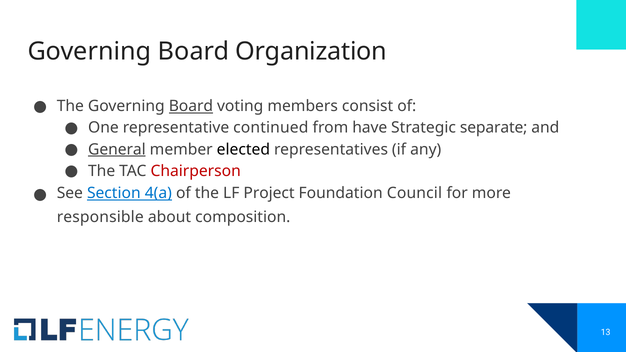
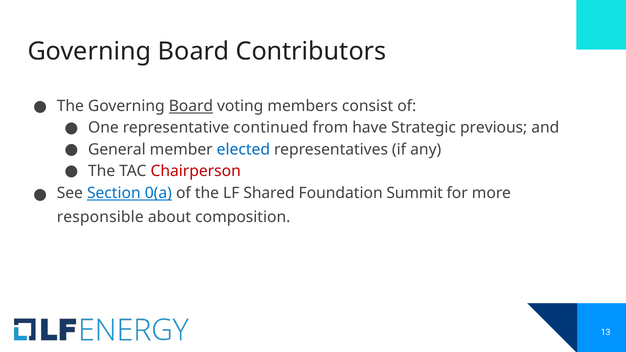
Organization: Organization -> Contributors
separate: separate -> previous
General underline: present -> none
elected colour: black -> blue
4(a: 4(a -> 0(a
Project: Project -> Shared
Council: Council -> Summit
